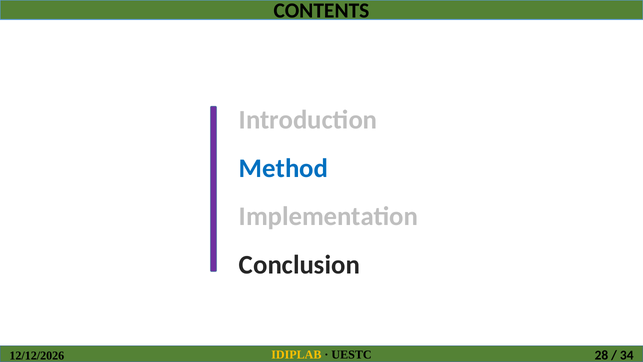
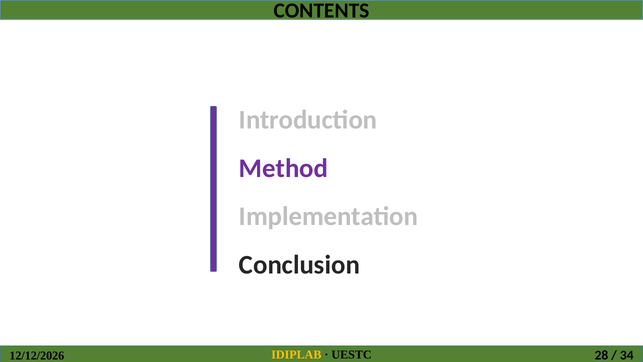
Method colour: blue -> purple
